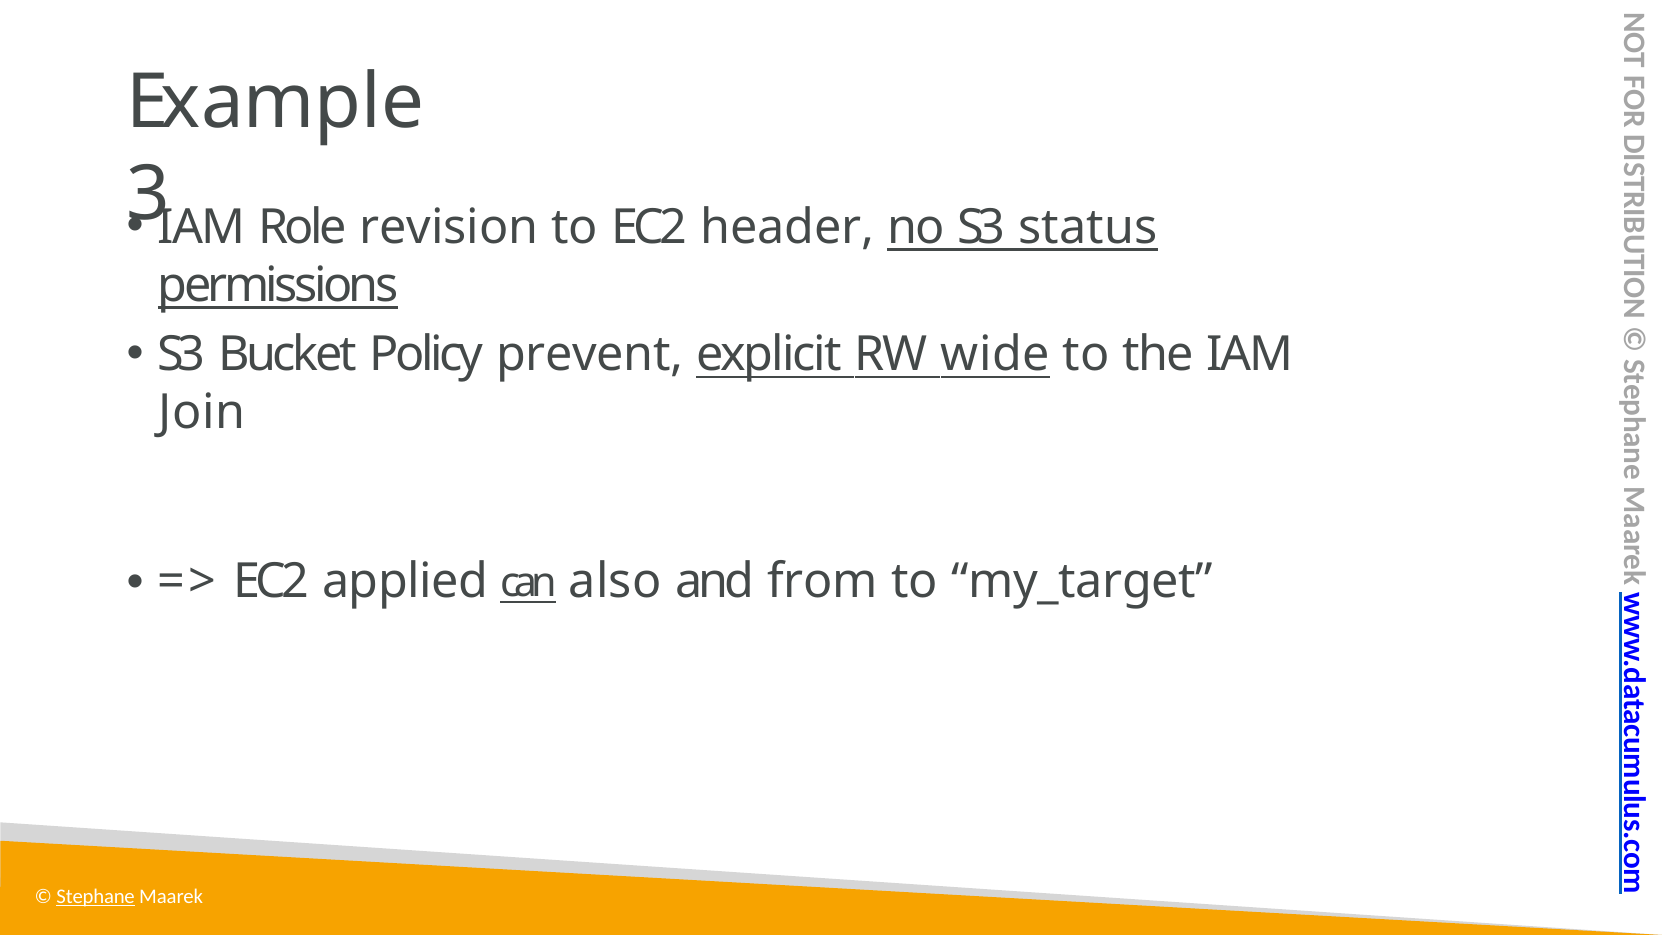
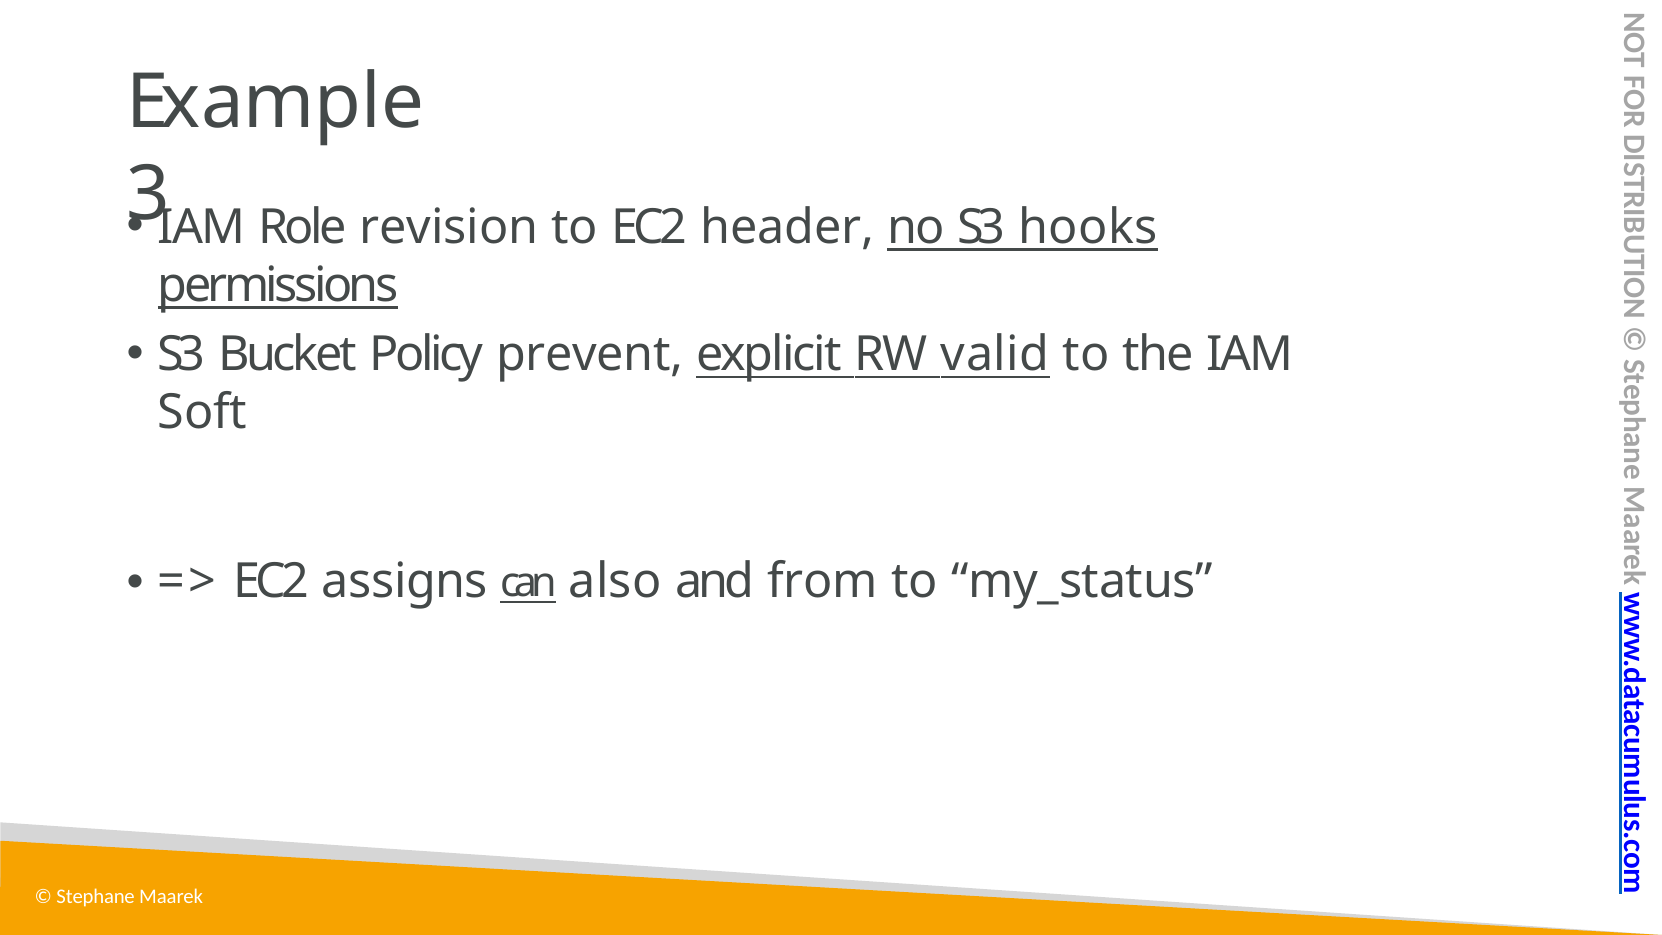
status: status -> hooks
wide: wide -> valid
Join: Join -> Soft
applied: applied -> assigns
my_target: my_target -> my_status
Stephane underline: present -> none
